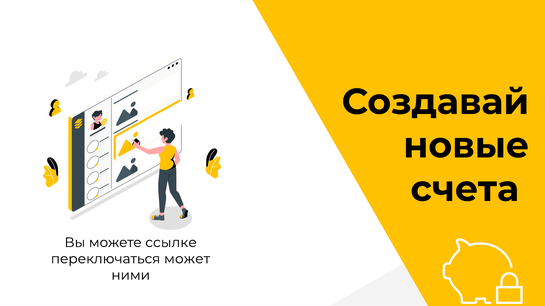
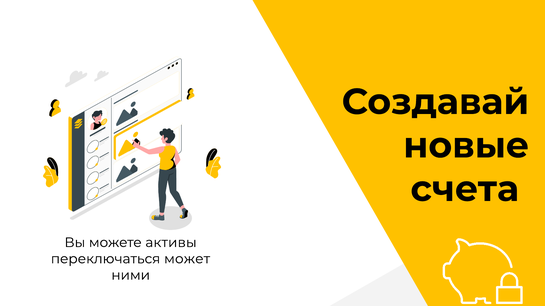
ссылке: ссылке -> активы
